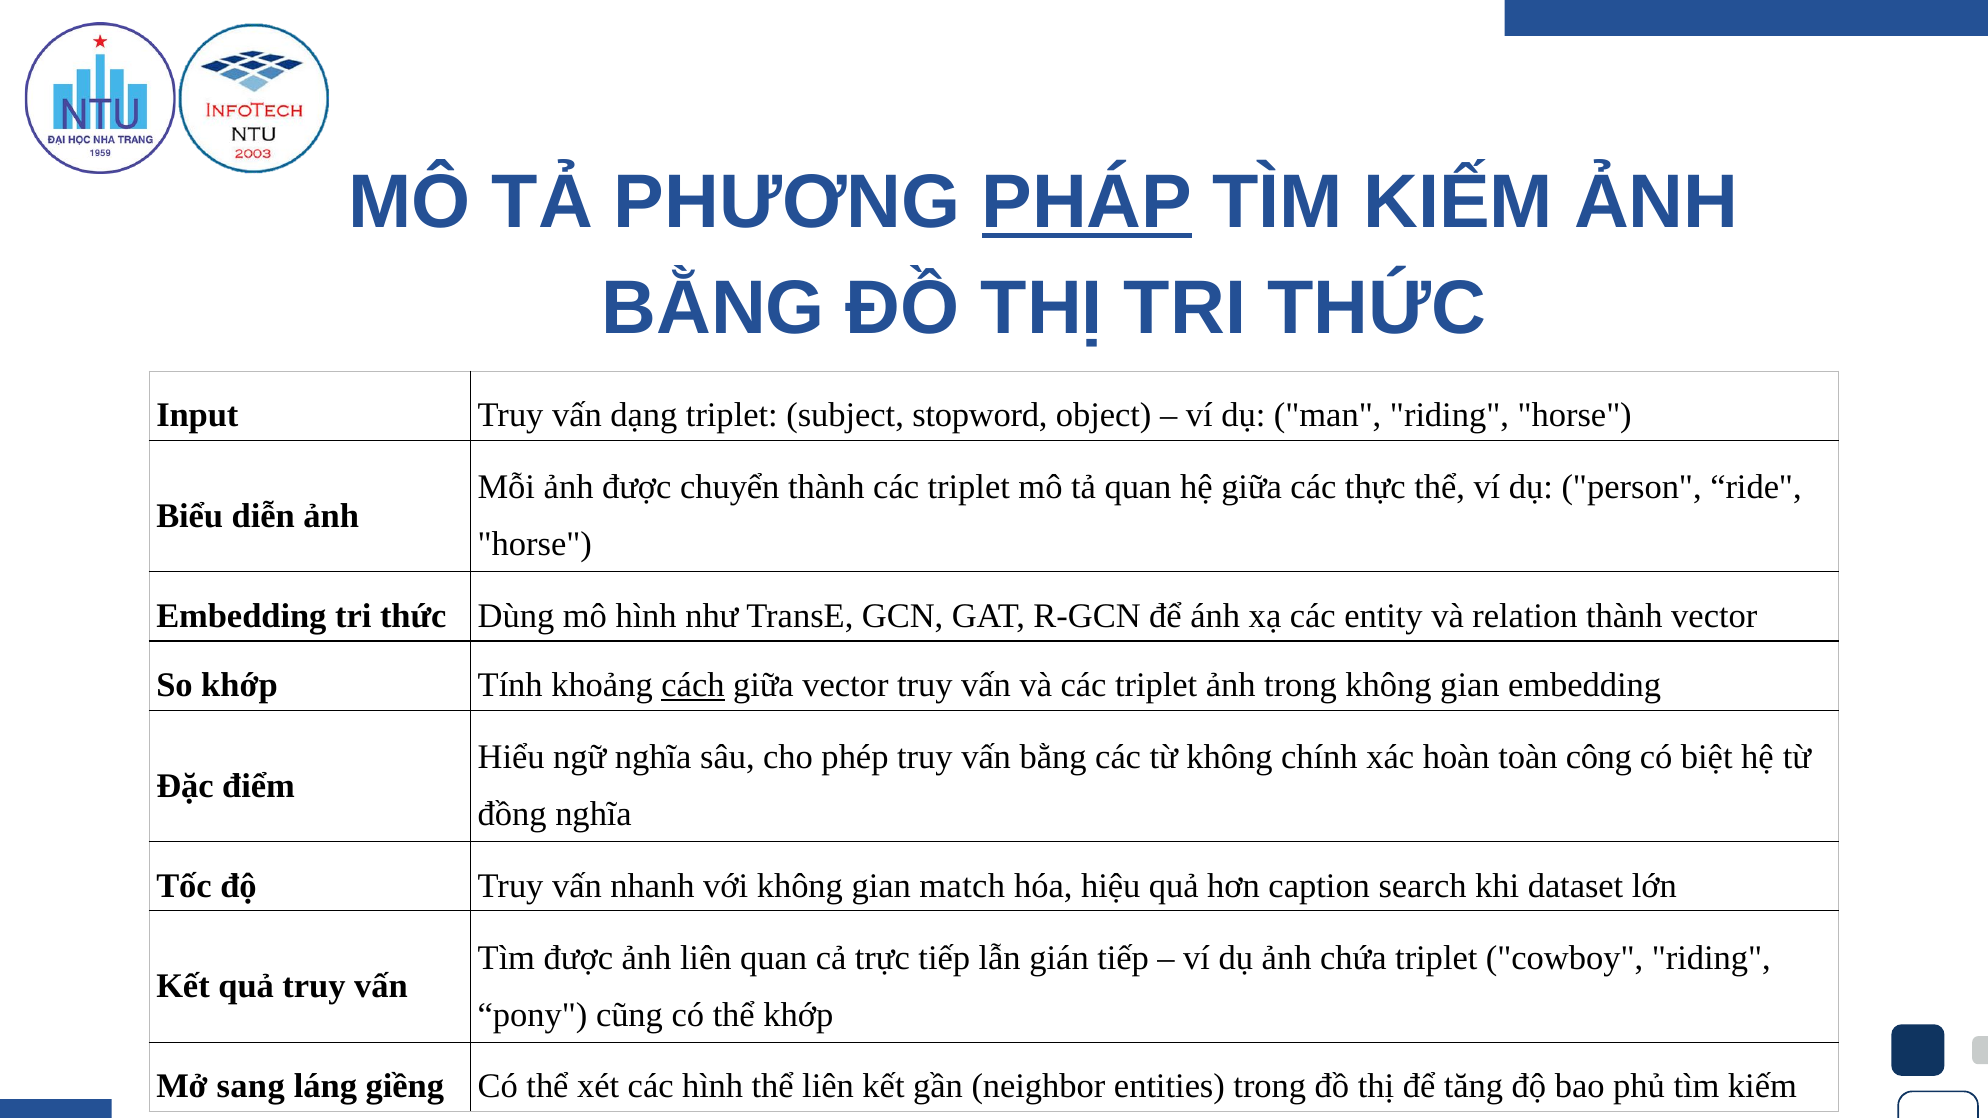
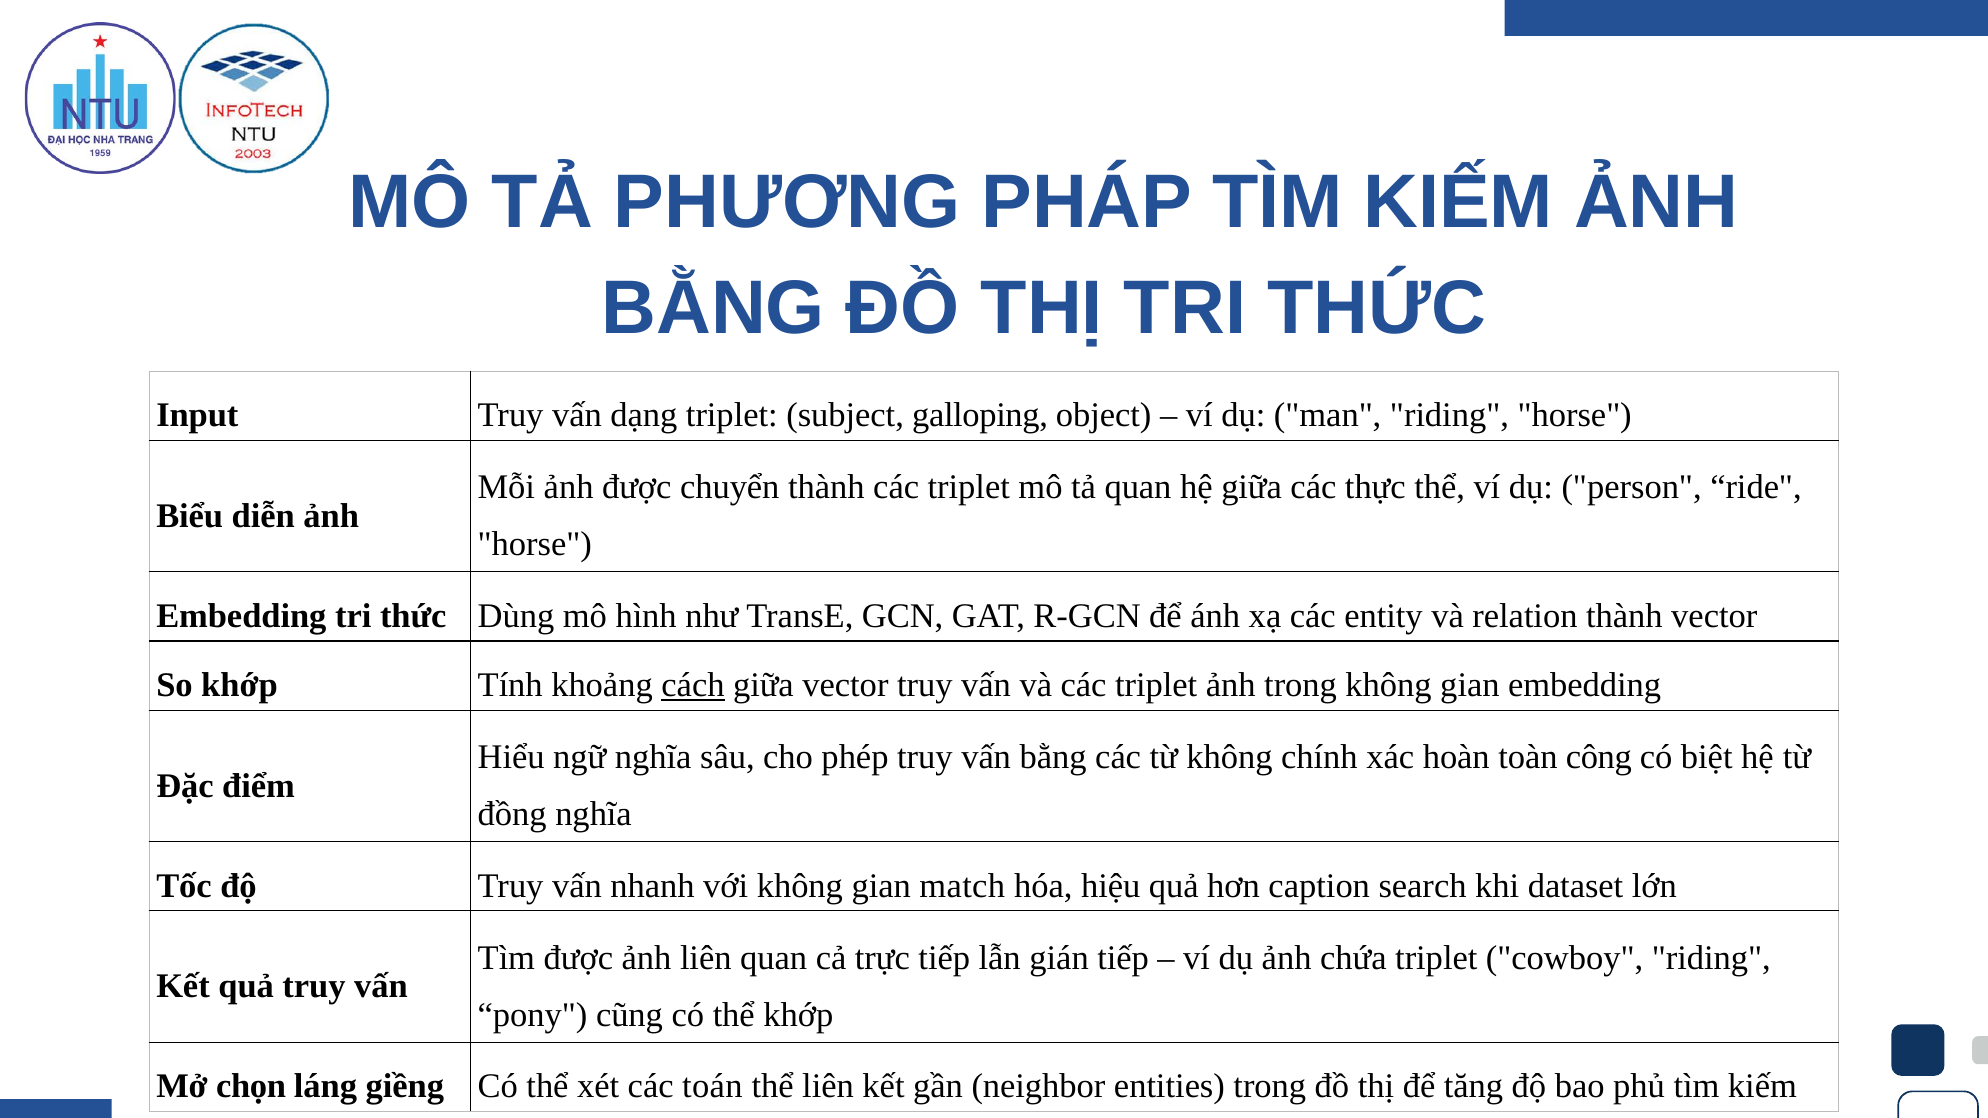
PHÁP underline: present -> none
stopword: stopword -> galloping
sang: sang -> chọn
các hình: hình -> toán
